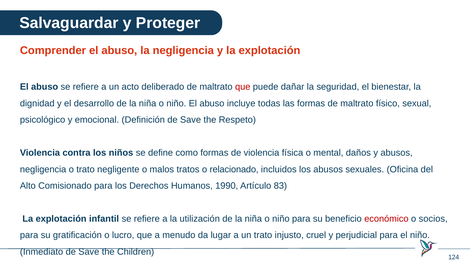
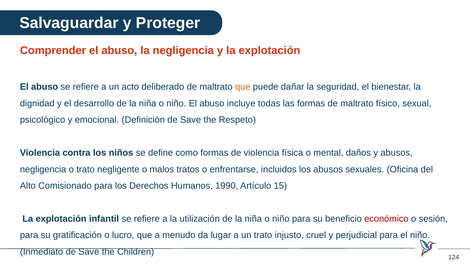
que at (243, 87) colour: red -> orange
relacionado: relacionado -> enfrentarse
83: 83 -> 15
socios: socios -> sesión
